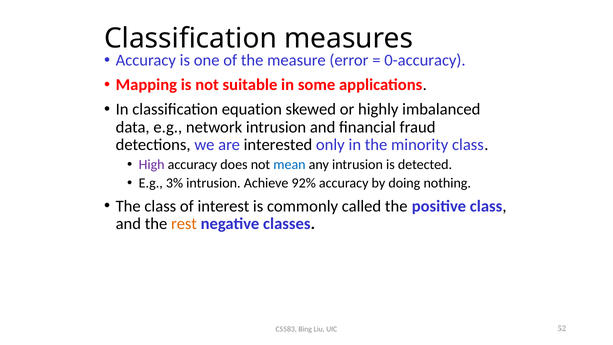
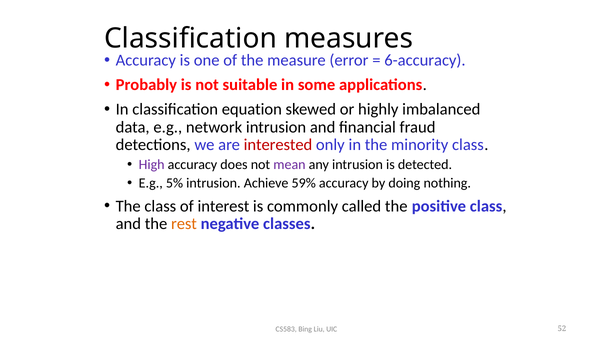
0-accuracy: 0-accuracy -> 6-accuracy
Mapping: Mapping -> Probably
interested colour: black -> red
mean colour: blue -> purple
3%: 3% -> 5%
92%: 92% -> 59%
